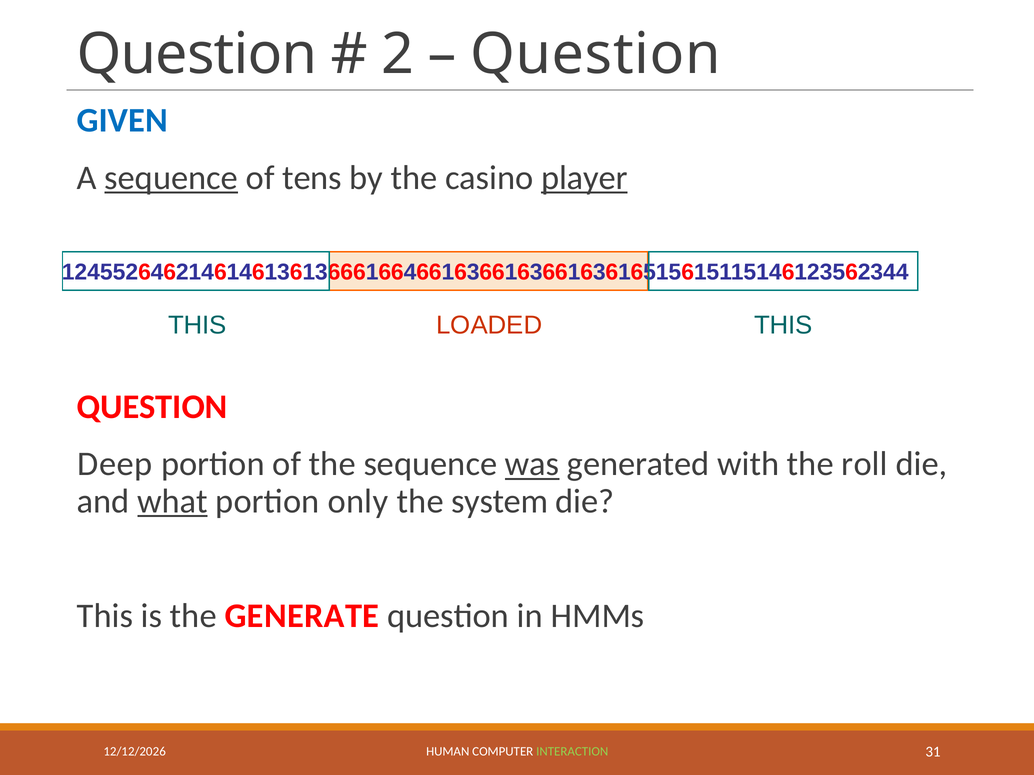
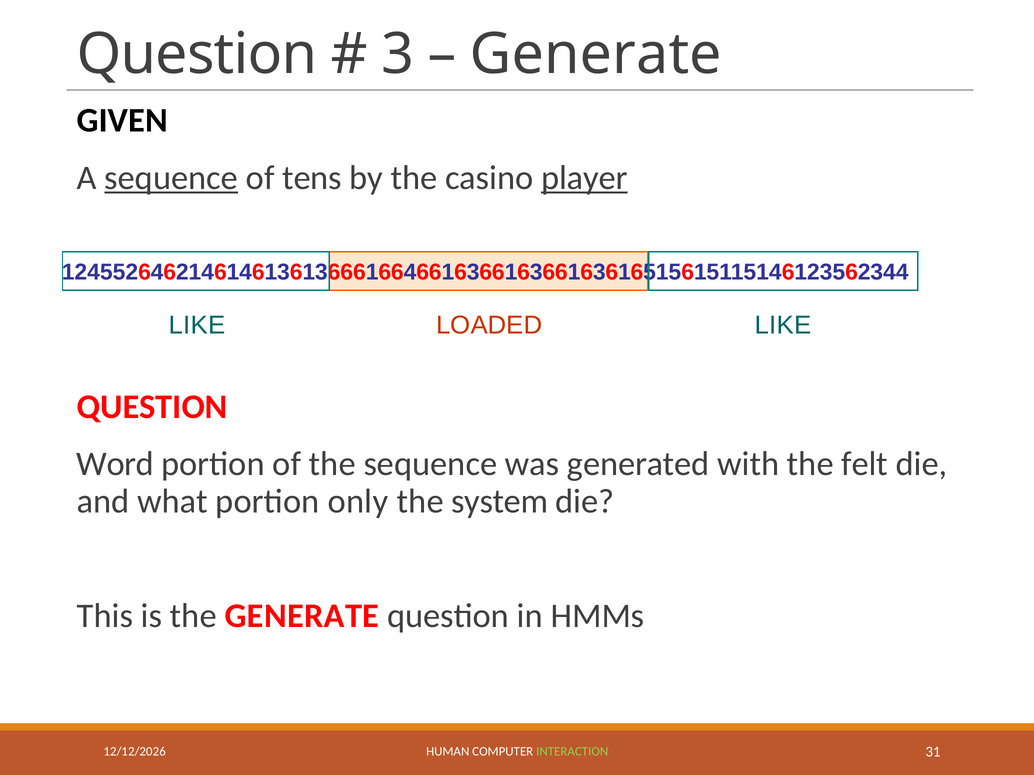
2: 2 -> 3
Question at (596, 54): Question -> Generate
GIVEN colour: blue -> black
THIS at (197, 325): THIS -> LIKE
LOADED THIS: THIS -> LIKE
Deep: Deep -> Word
was underline: present -> none
roll: roll -> felt
what underline: present -> none
